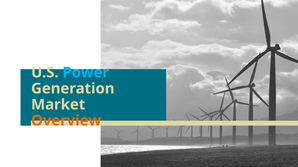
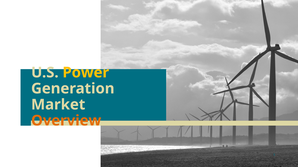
Power colour: light blue -> yellow
